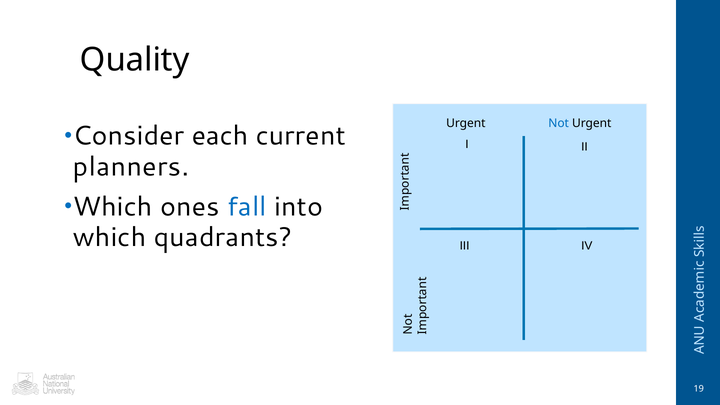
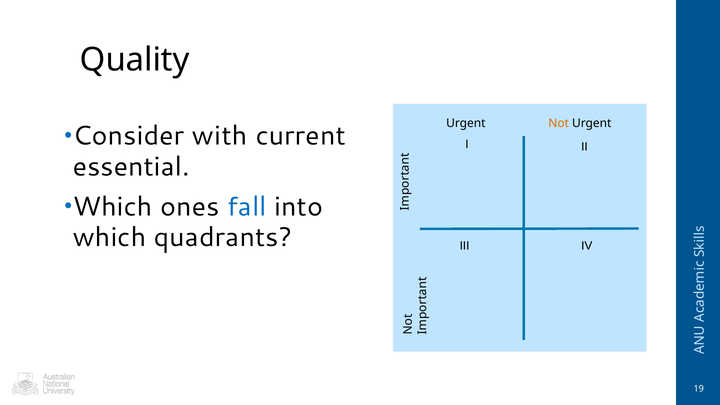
Not colour: blue -> orange
each: each -> with
planners: planners -> essential
